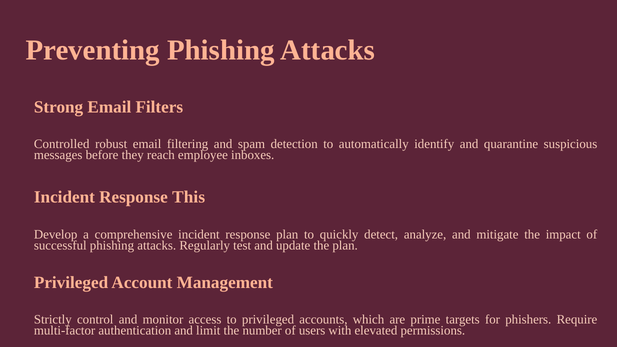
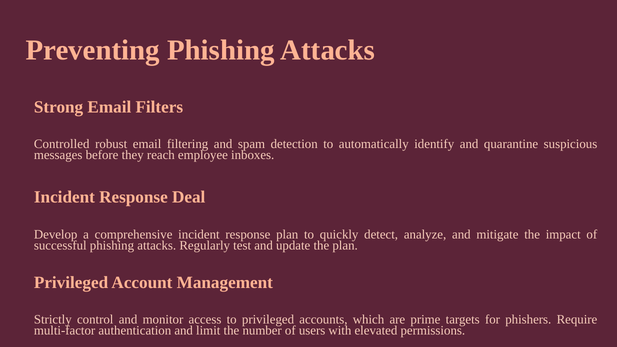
This: This -> Deal
